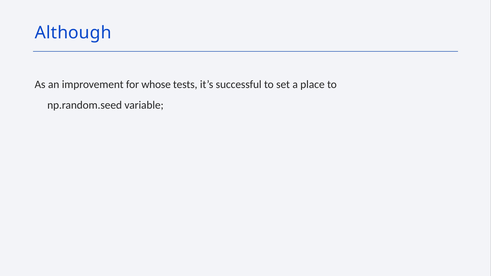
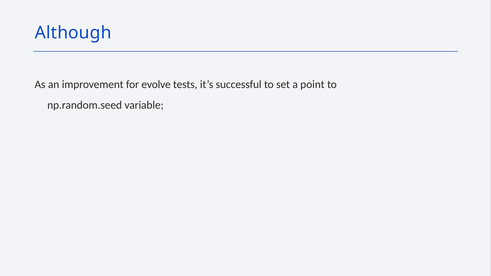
whose: whose -> evolve
place: place -> point
